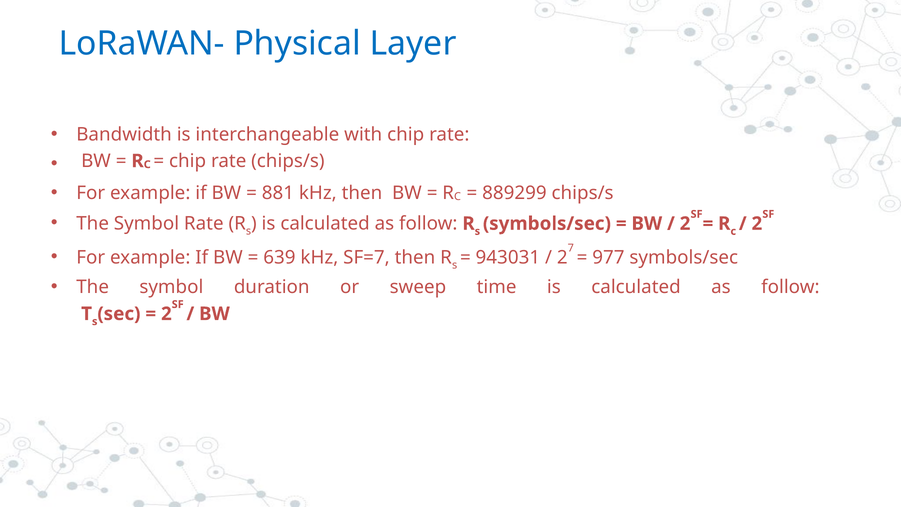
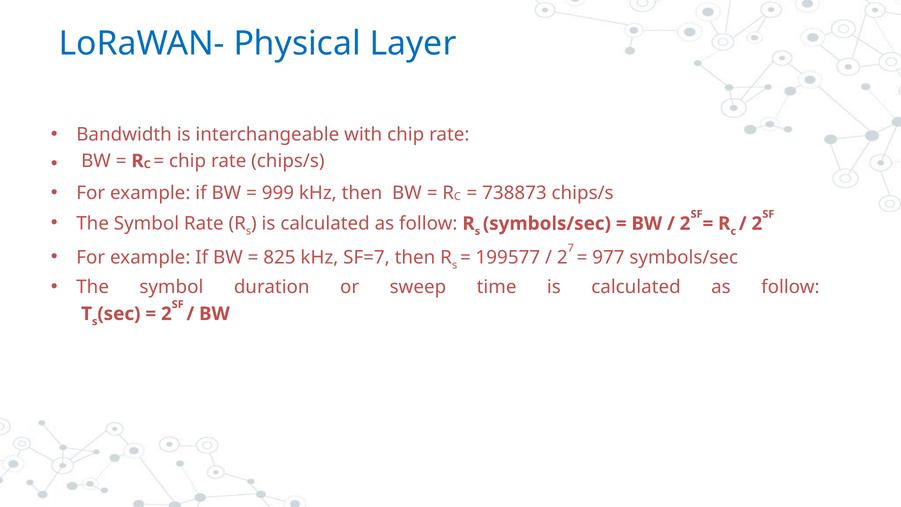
881: 881 -> 999
889299: 889299 -> 738873
639: 639 -> 825
943031: 943031 -> 199577
